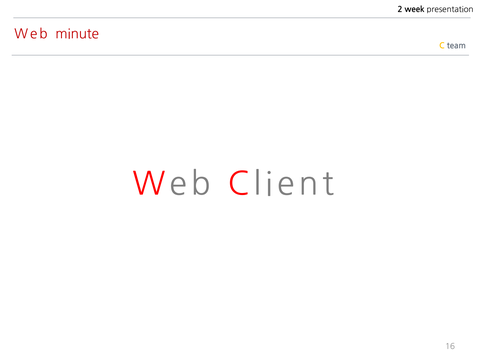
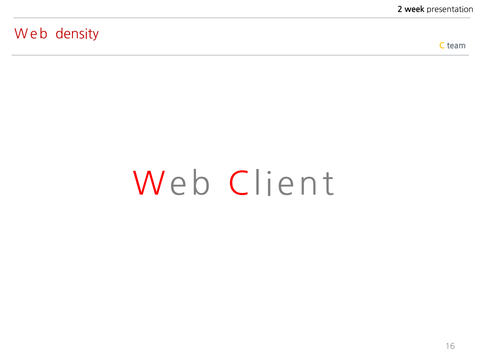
minute: minute -> density
